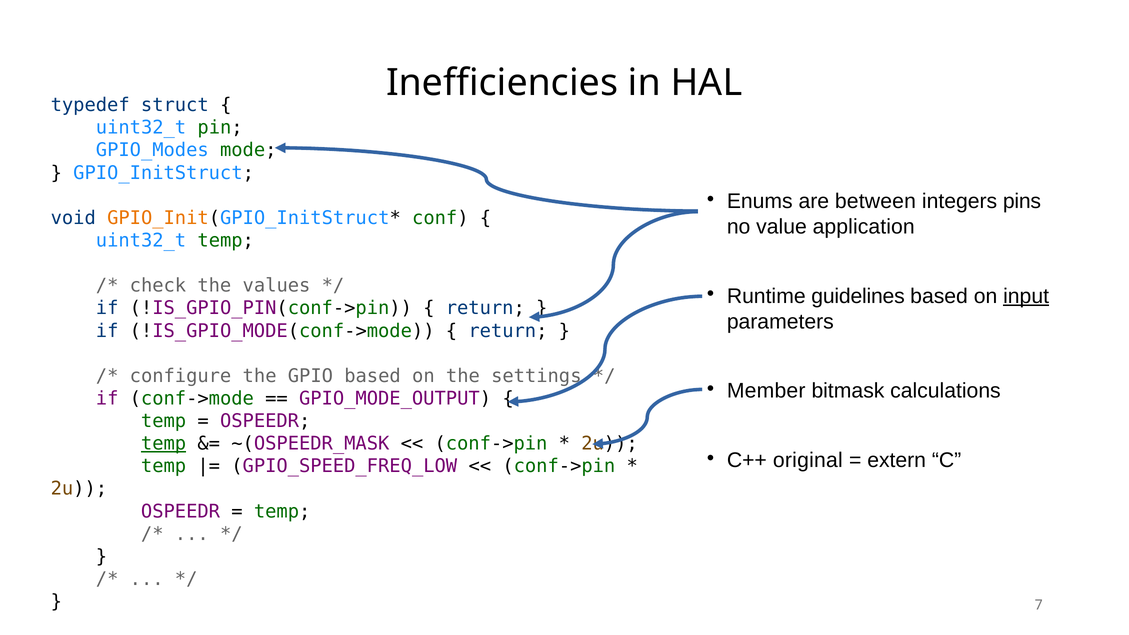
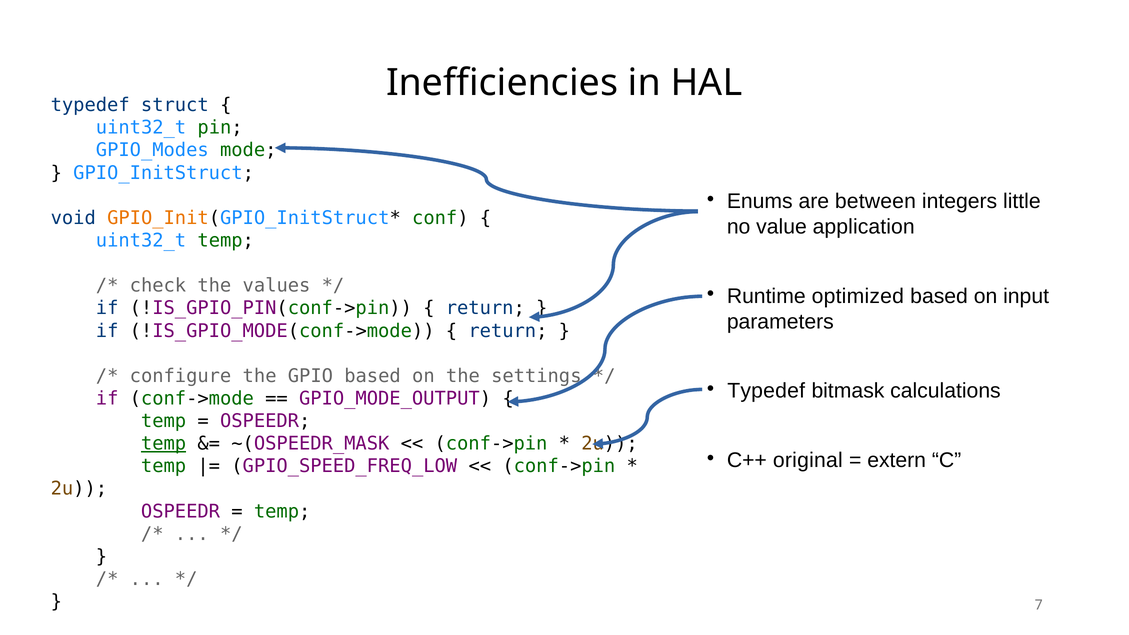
pins: pins -> little
guidelines: guidelines -> optimized
input underline: present -> none
Member at (766, 391): Member -> Typedef
